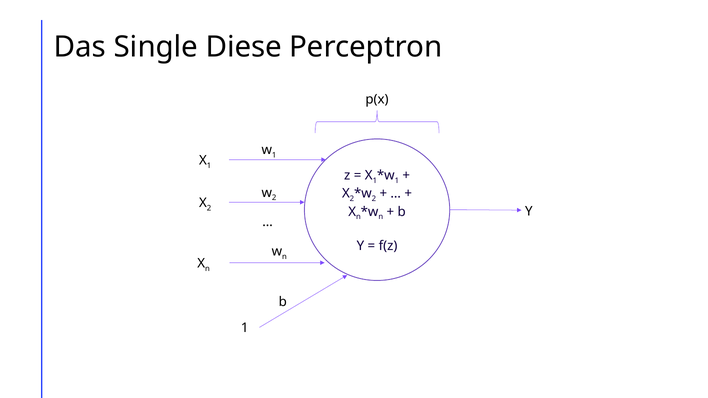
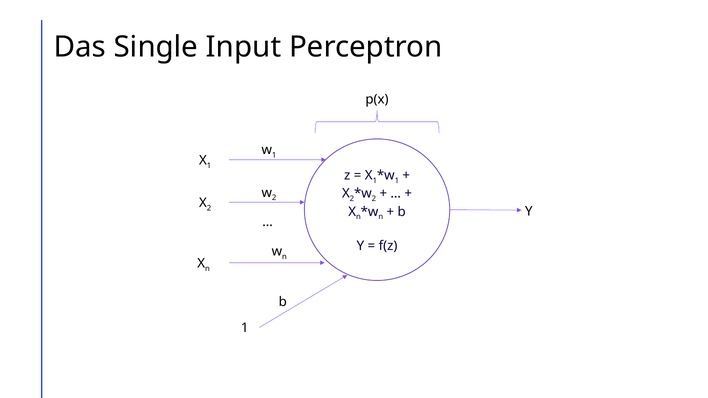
Diese: Diese -> Input
